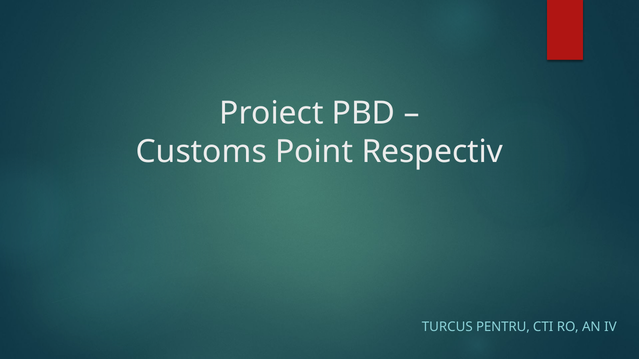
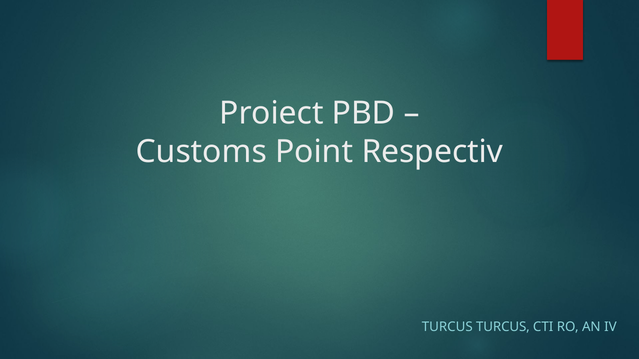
TURCUS PENTRU: PENTRU -> TURCUS
